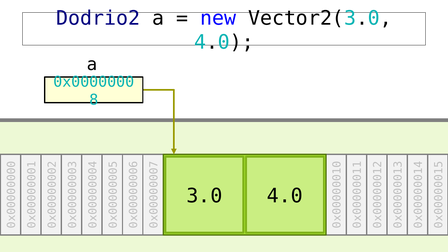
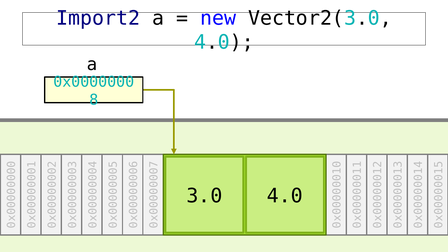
Dodrio2: Dodrio2 -> Import2
